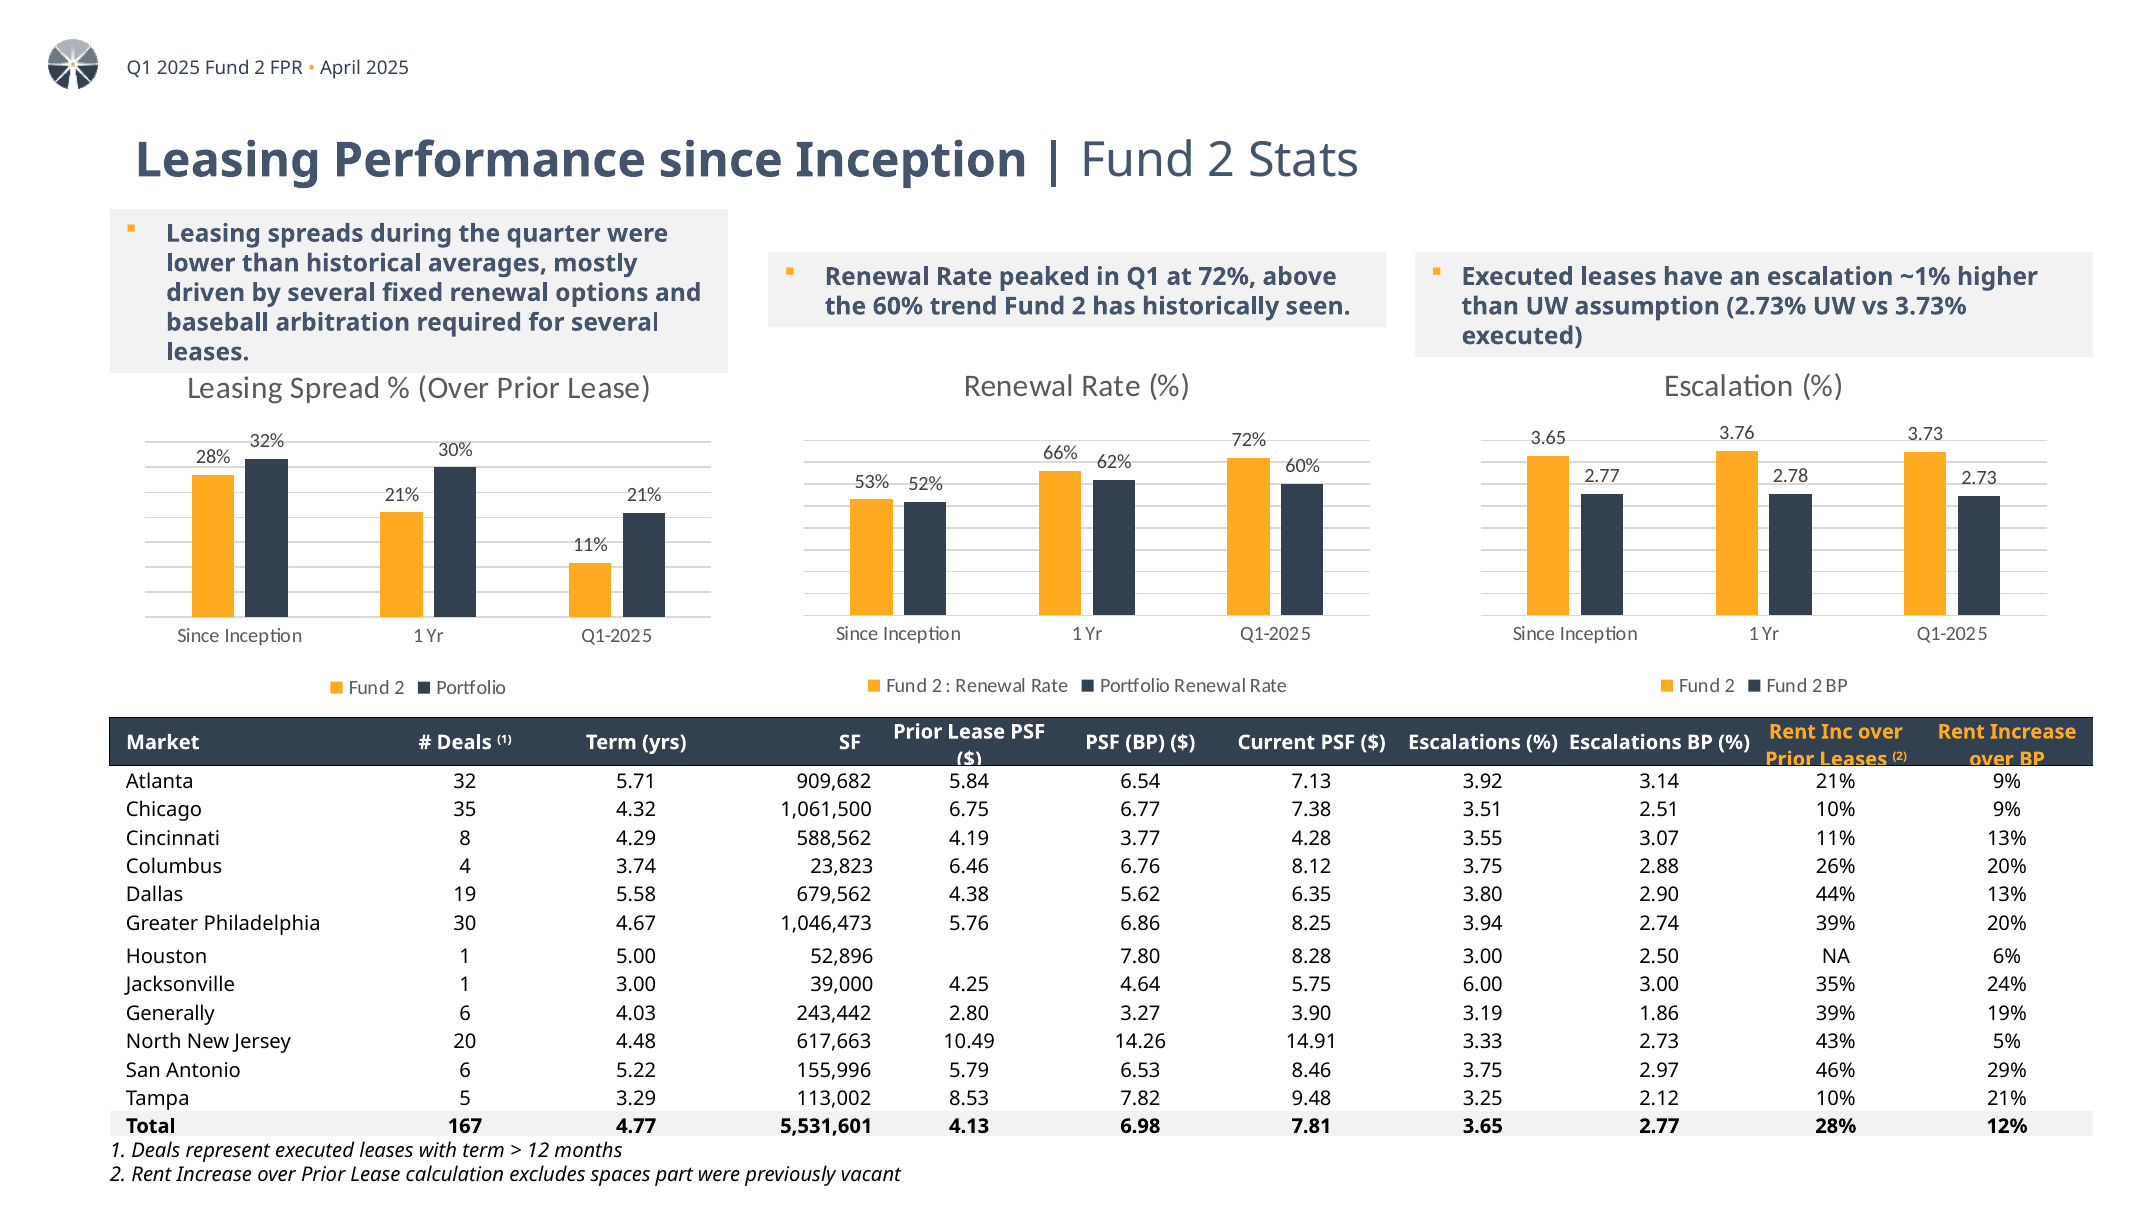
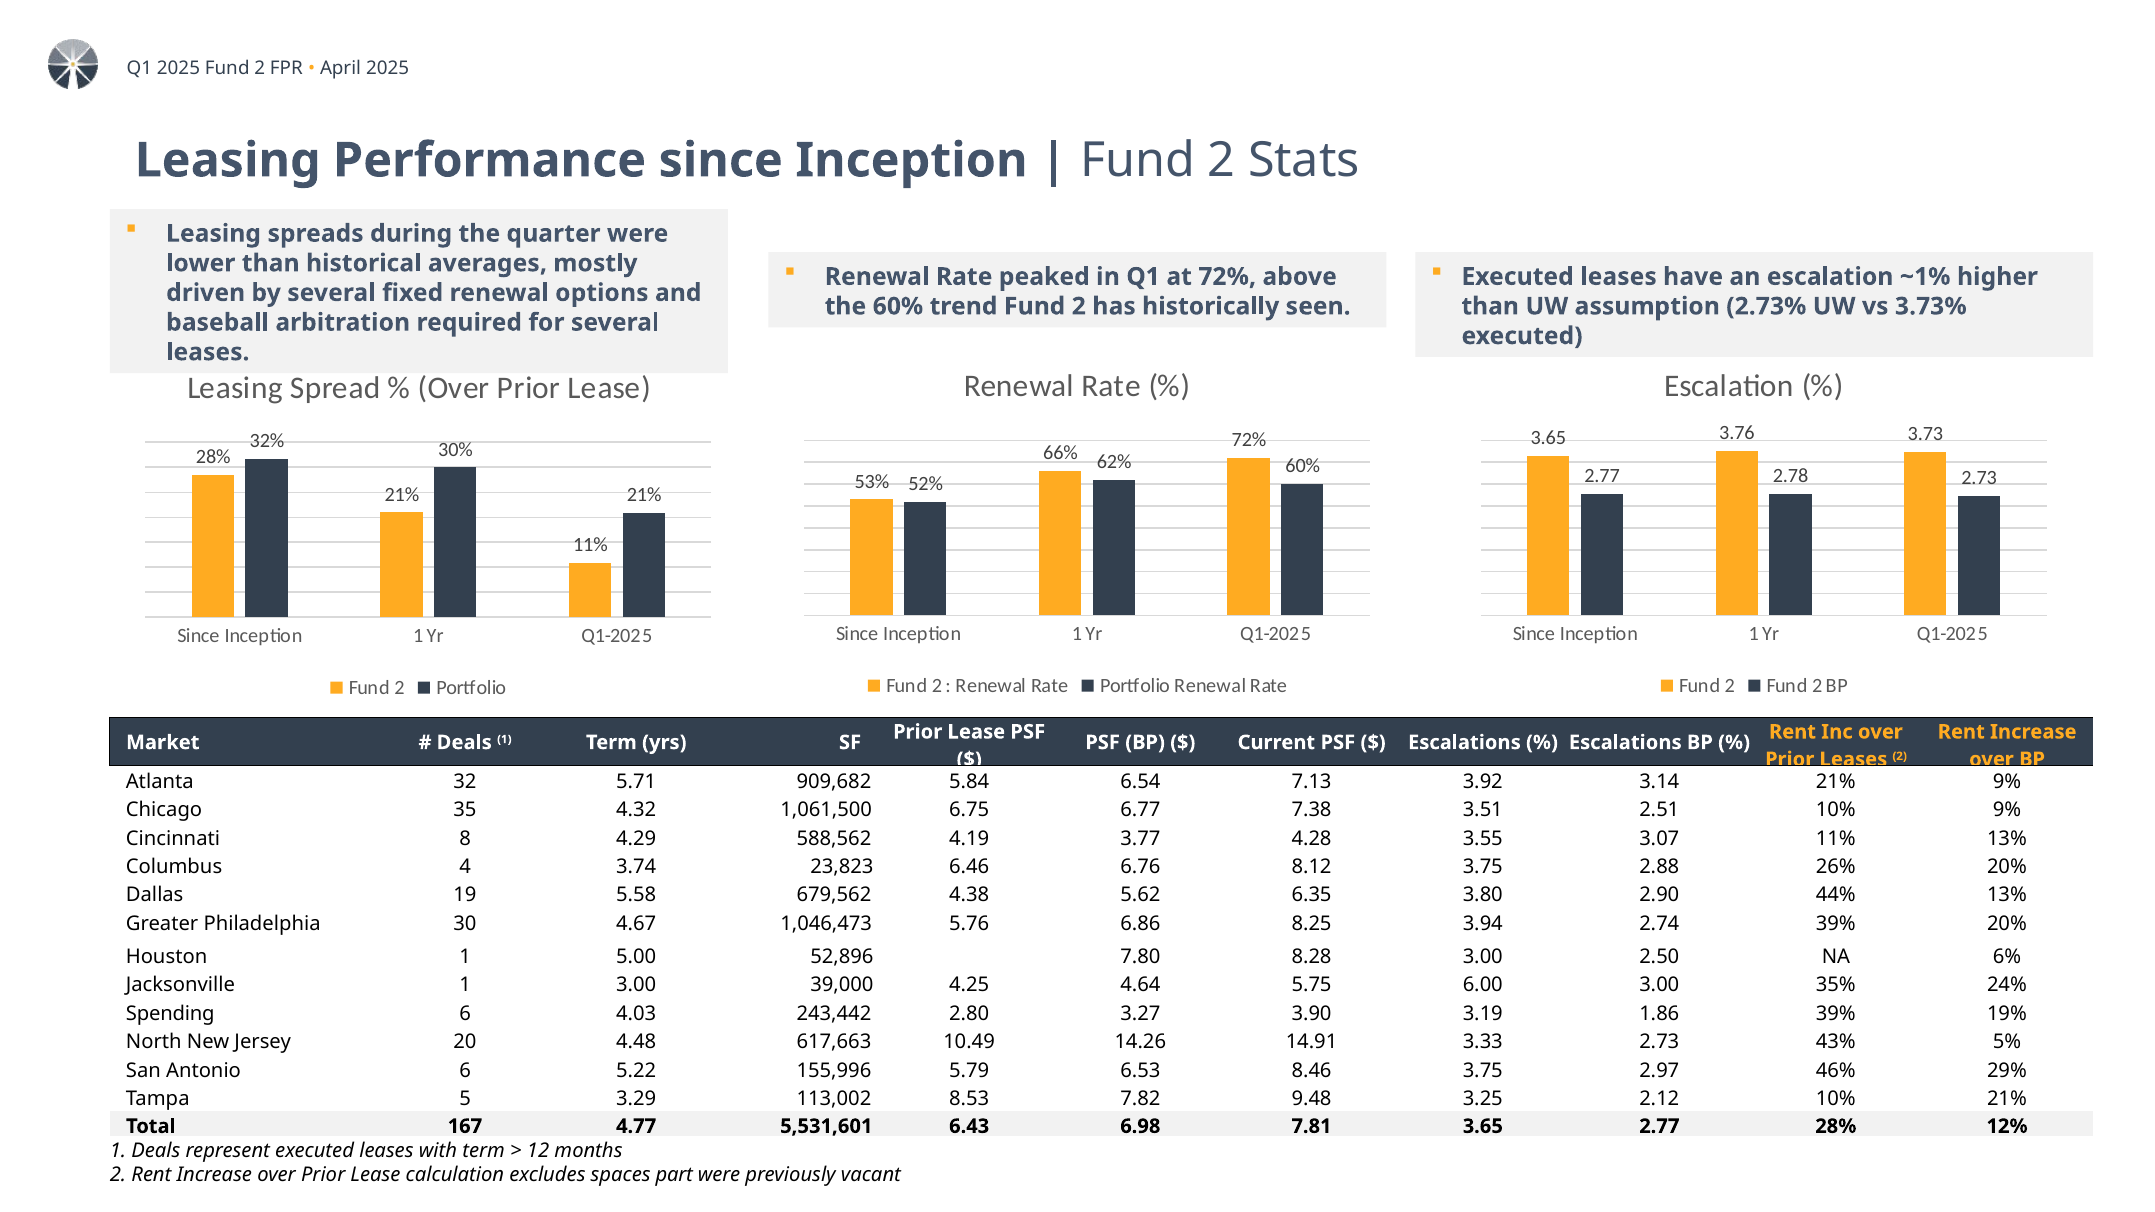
Generally: Generally -> Spending
4.13: 4.13 -> 6.43
